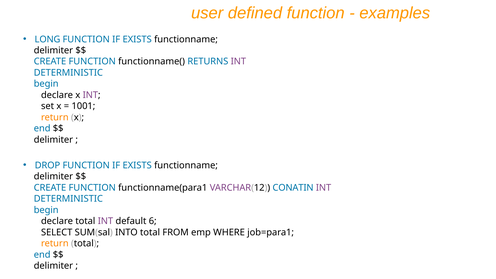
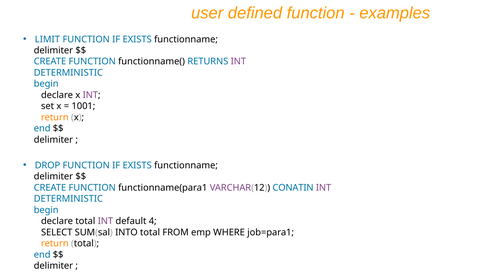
LONG: LONG -> LIMIT
6: 6 -> 4
